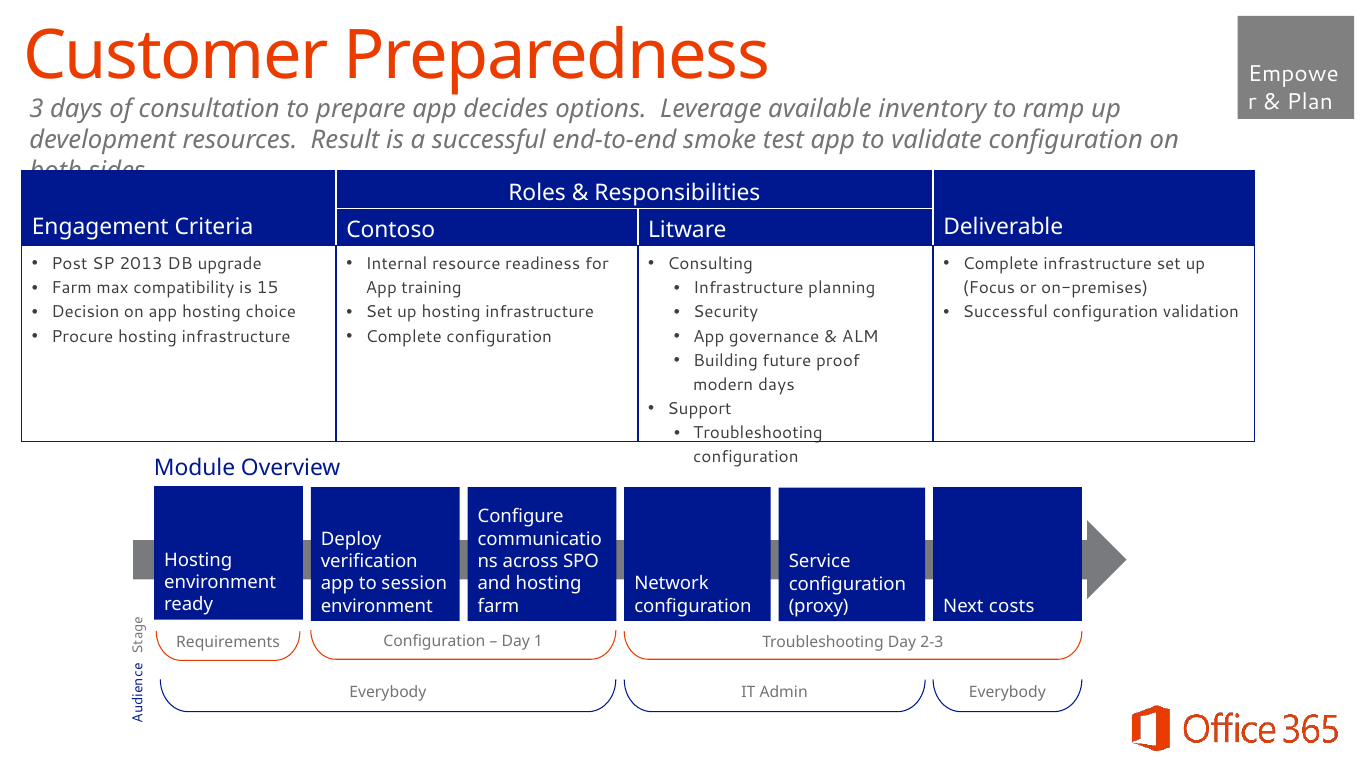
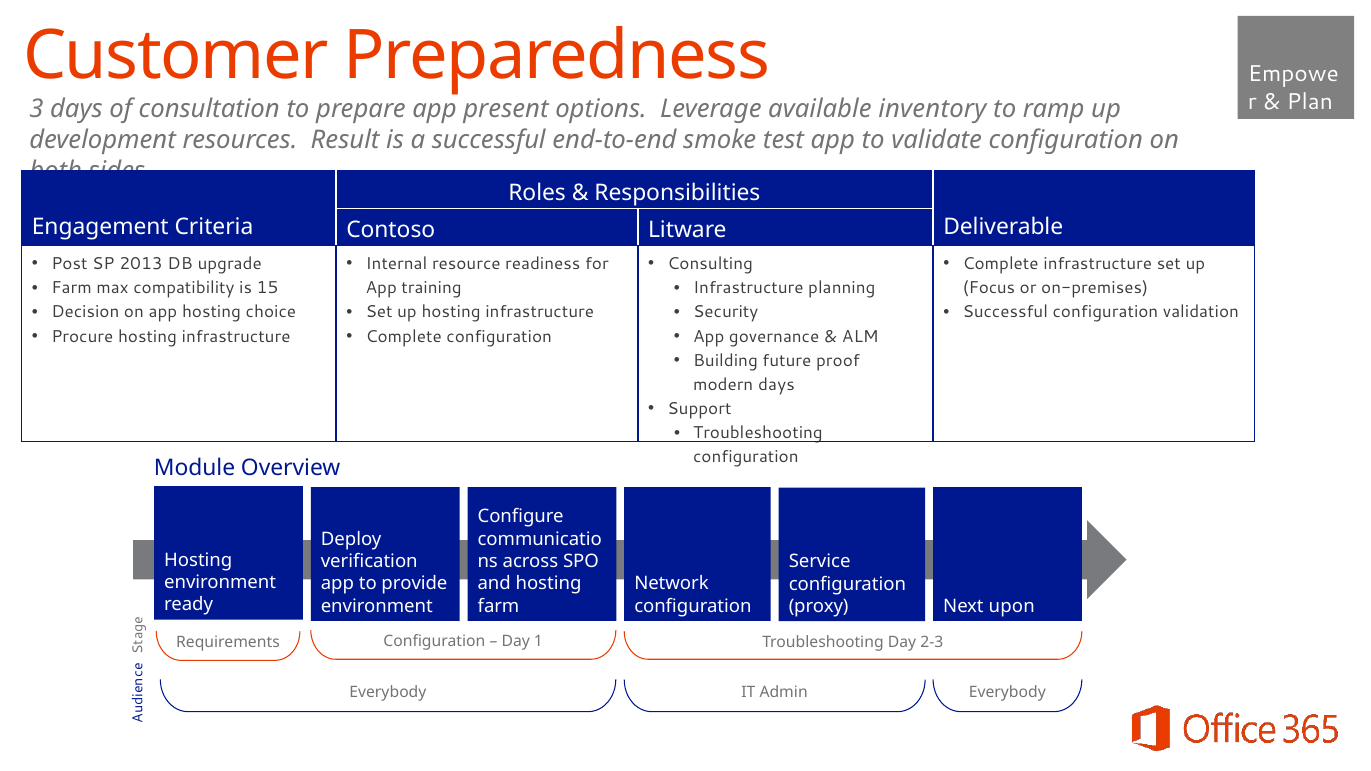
decides: decides -> present
session: session -> provide
costs: costs -> upon
